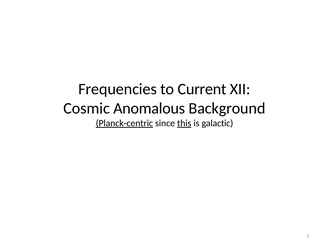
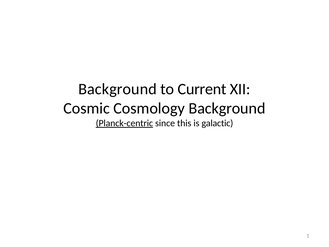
Frequencies at (118, 89): Frequencies -> Background
Anomalous: Anomalous -> Cosmology
this underline: present -> none
